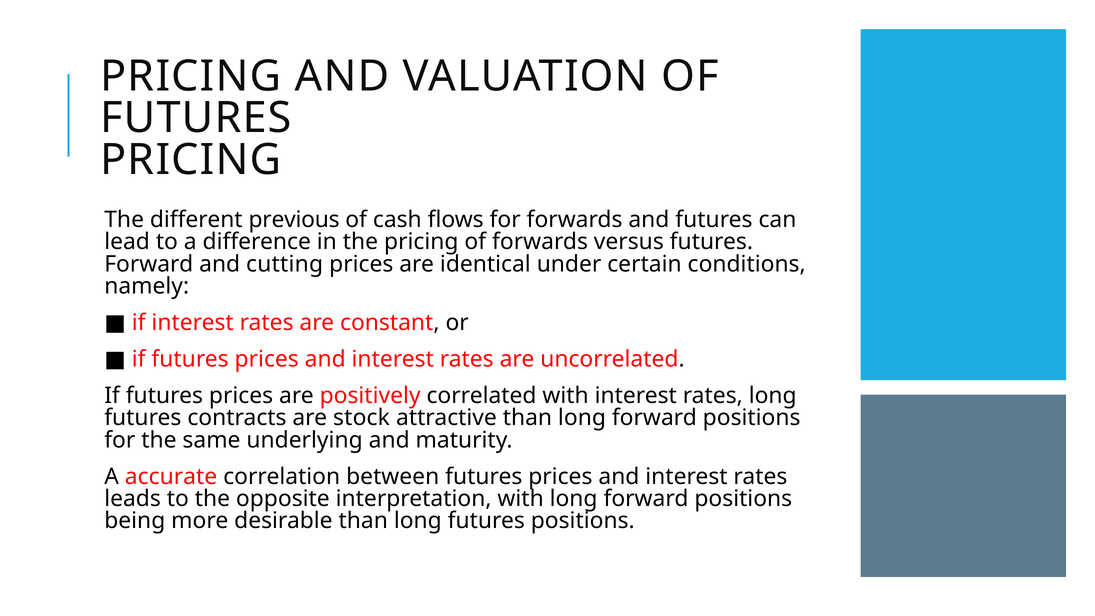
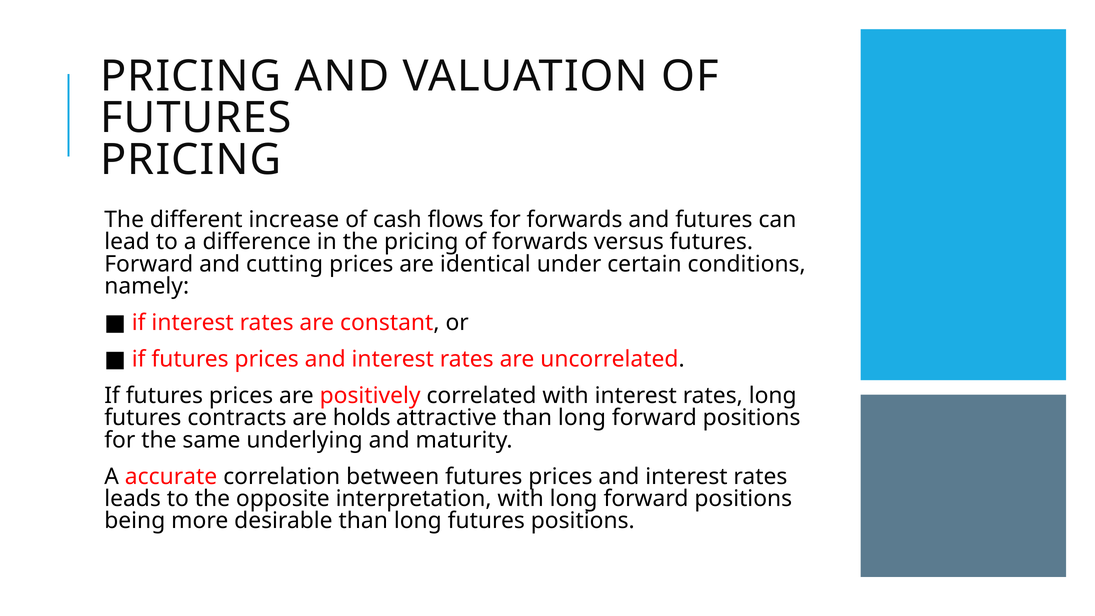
previous: previous -> increase
stock: stock -> holds
